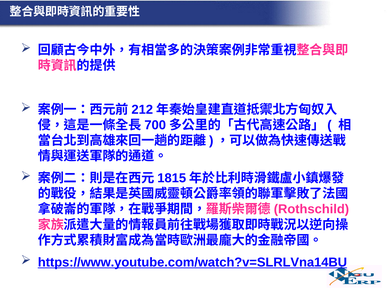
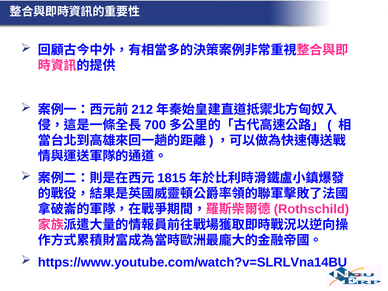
https://www.youtube.com/watch?v=SLRLVna14BU underline: present -> none
